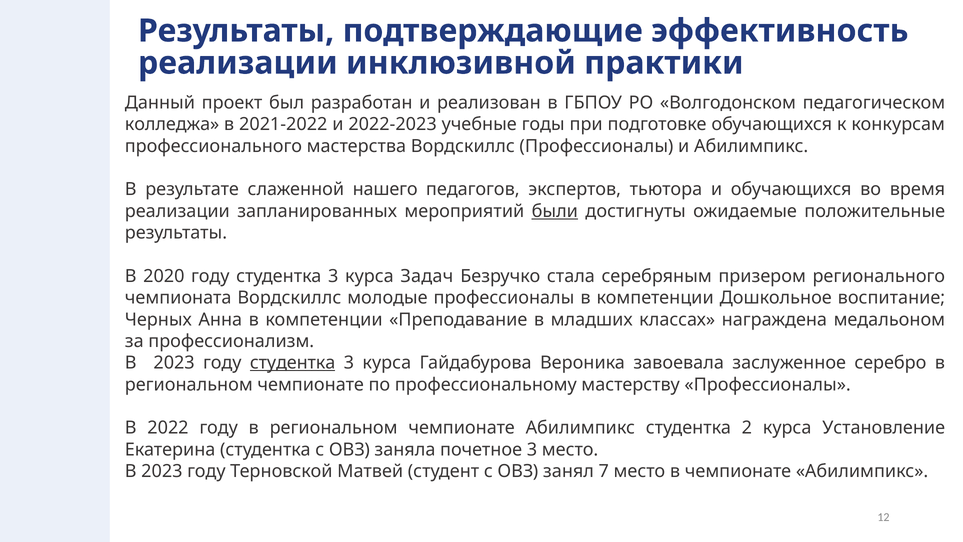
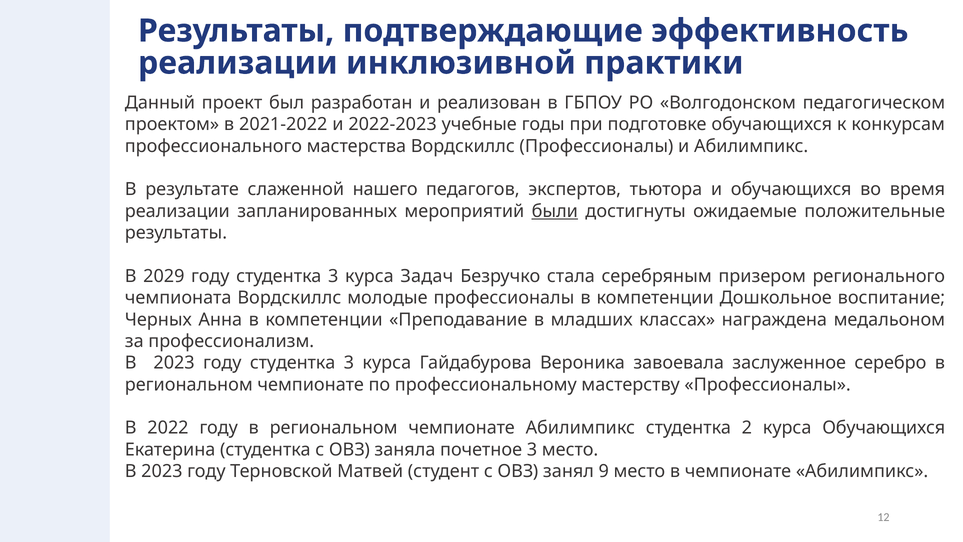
колледжа: колледжа -> проектом
2020: 2020 -> 2029
студентка at (293, 363) underline: present -> none
курса Установление: Установление -> Обучающихся
7: 7 -> 9
